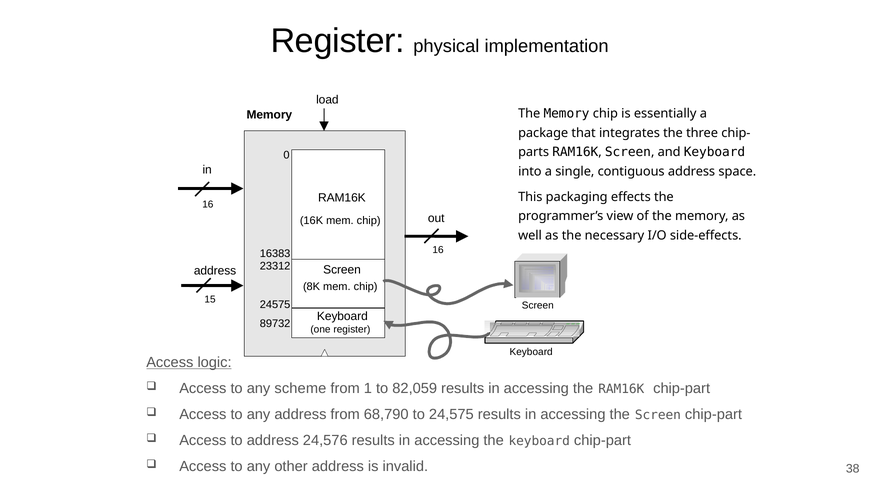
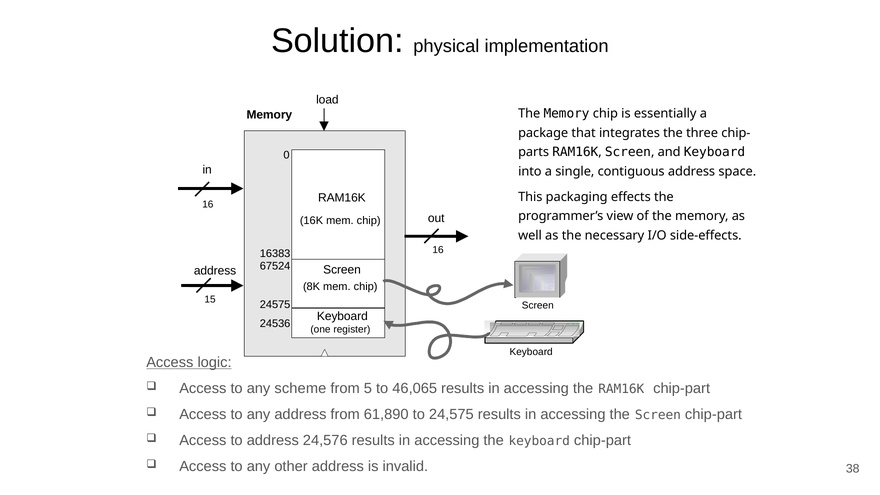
Register at (338, 41): Register -> Solution
23312: 23312 -> 67524
89732: 89732 -> 24536
1: 1 -> 5
82,059: 82,059 -> 46,065
68,790: 68,790 -> 61,890
